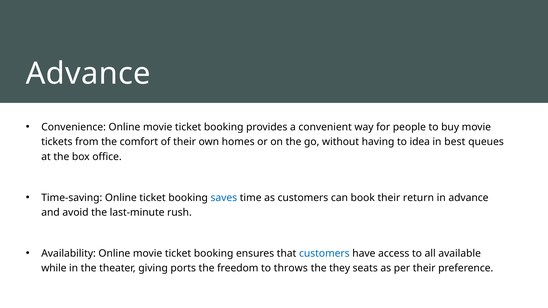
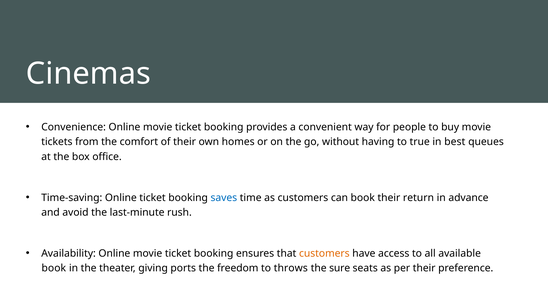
Advance at (88, 74): Advance -> Cinemas
idea: idea -> true
customers at (324, 254) colour: blue -> orange
while at (54, 268): while -> book
they: they -> sure
